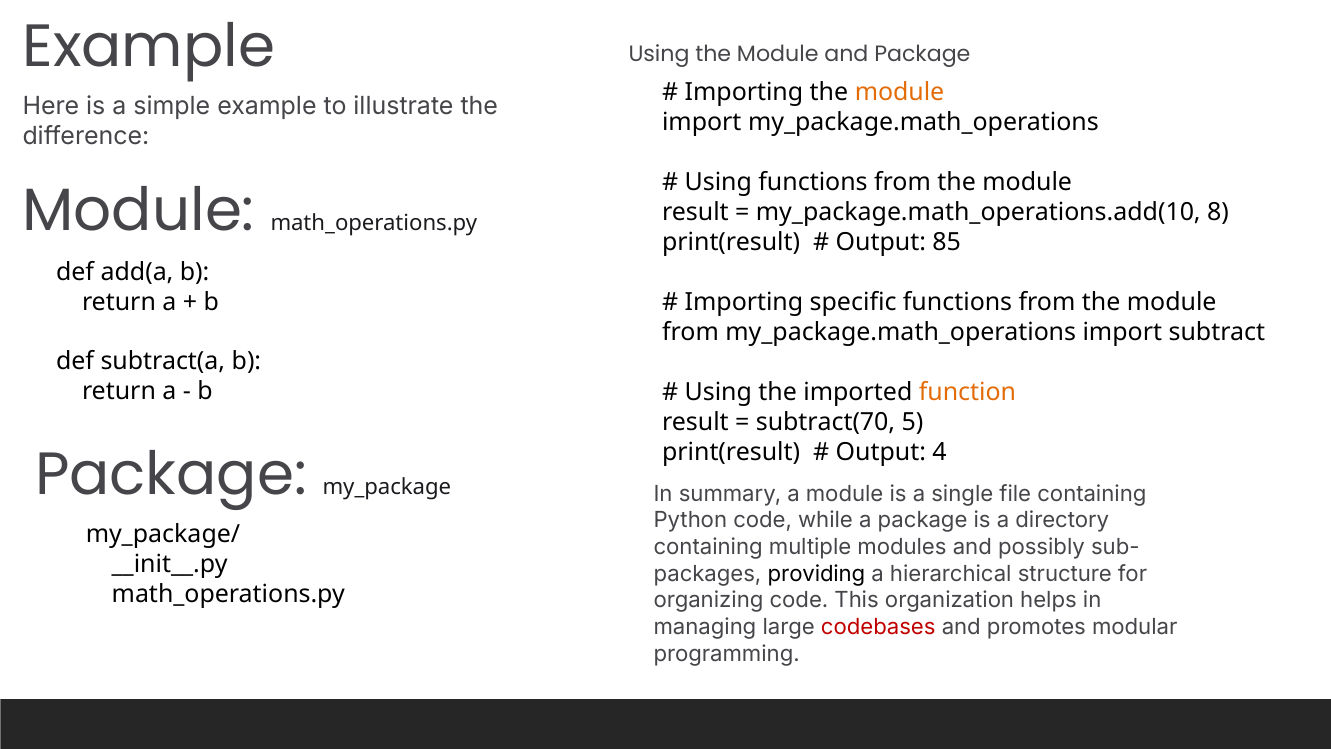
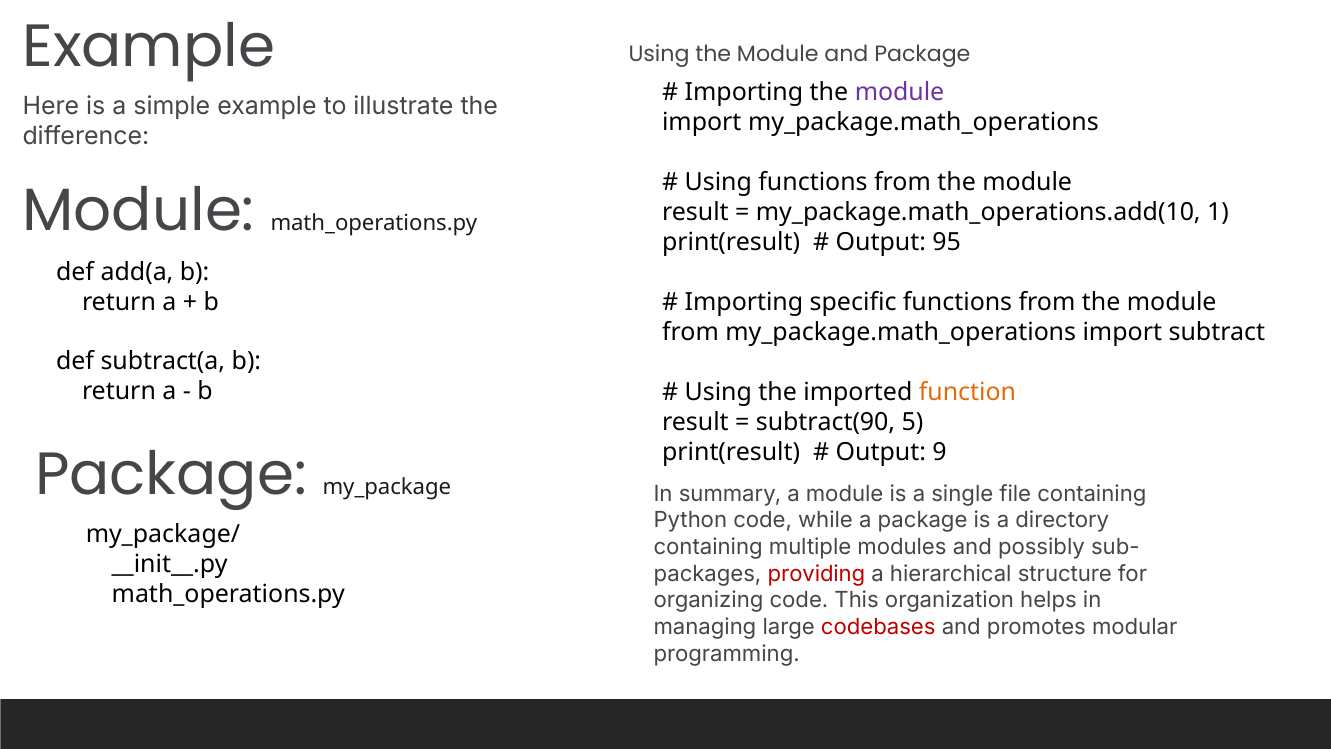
module at (900, 92) colour: orange -> purple
8: 8 -> 1
85: 85 -> 95
subtract(70: subtract(70 -> subtract(90
4: 4 -> 9
providing colour: black -> red
